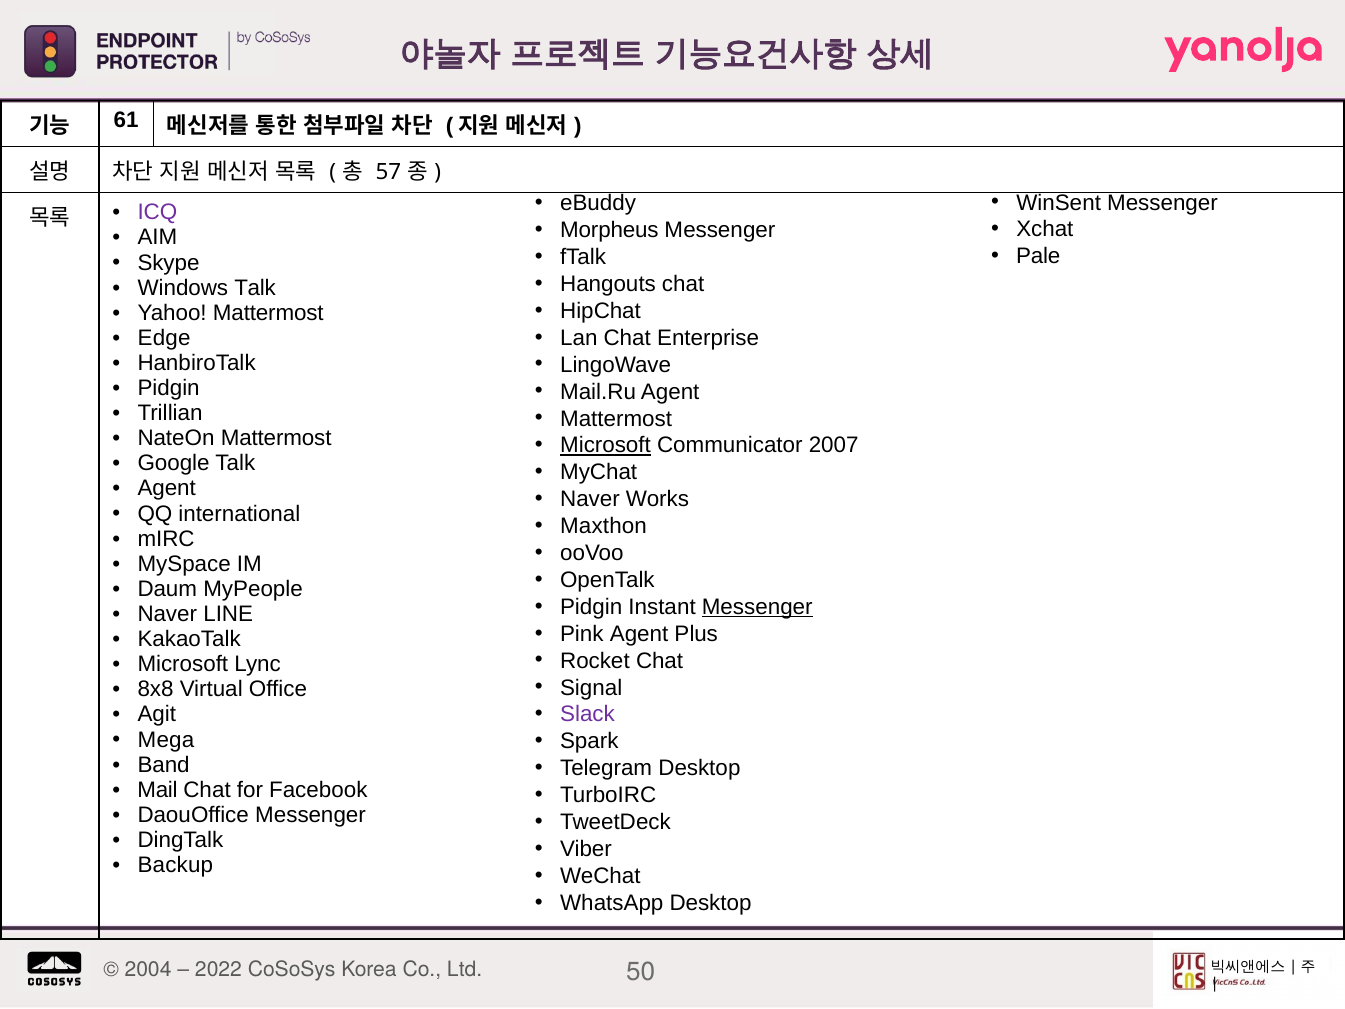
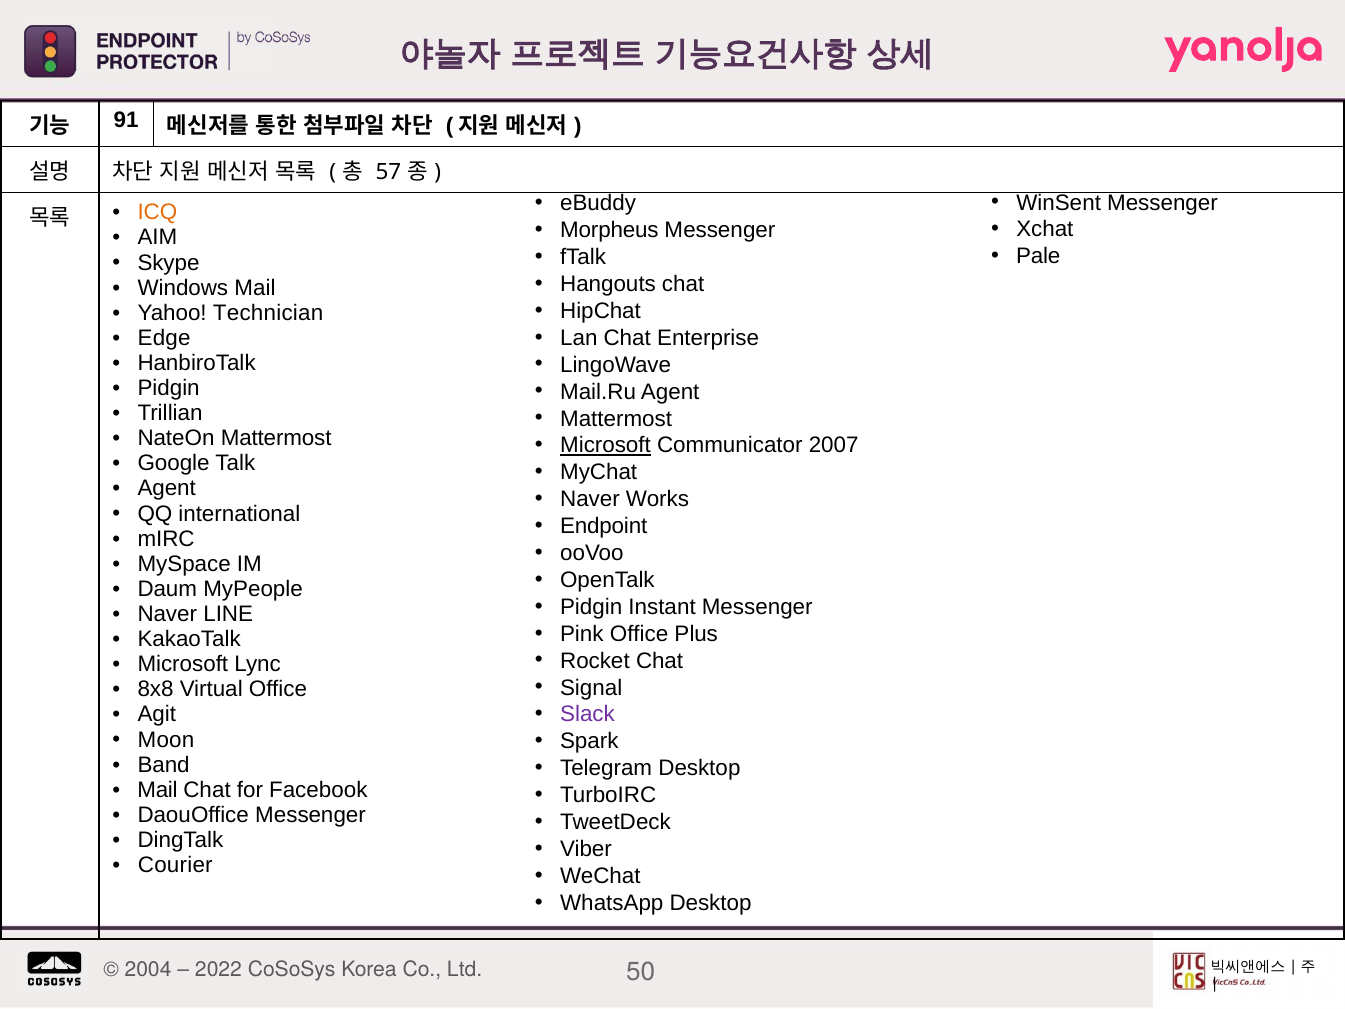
61: 61 -> 91
ICQ colour: purple -> orange
Windows Talk: Talk -> Mail
Yahoo Mattermost: Mattermost -> Technician
Maxthon: Maxthon -> Endpoint
Messenger at (757, 607) underline: present -> none
Pink Agent: Agent -> Office
Mega: Mega -> Moon
Backup: Backup -> Courier
